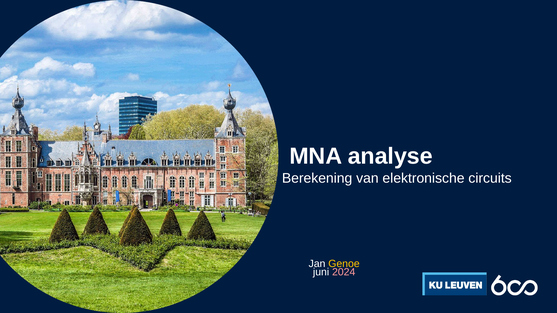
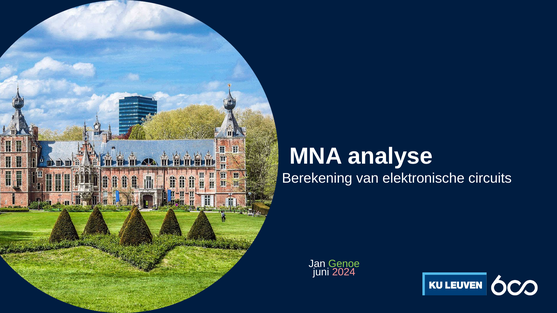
Genoe colour: yellow -> light green
